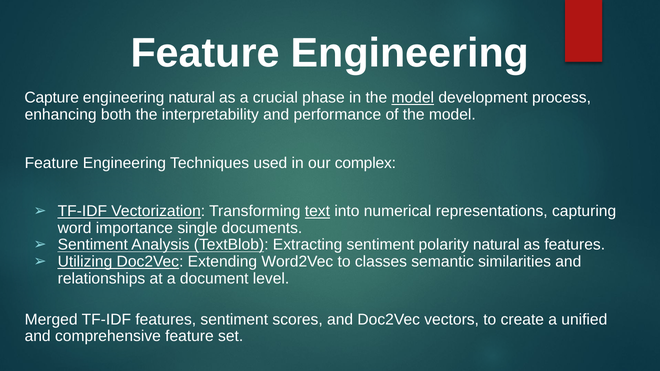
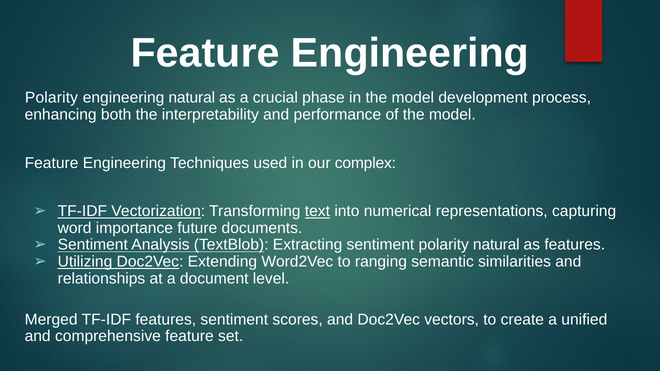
Capture at (52, 98): Capture -> Polarity
model at (413, 98) underline: present -> none
single: single -> future
classes: classes -> ranging
